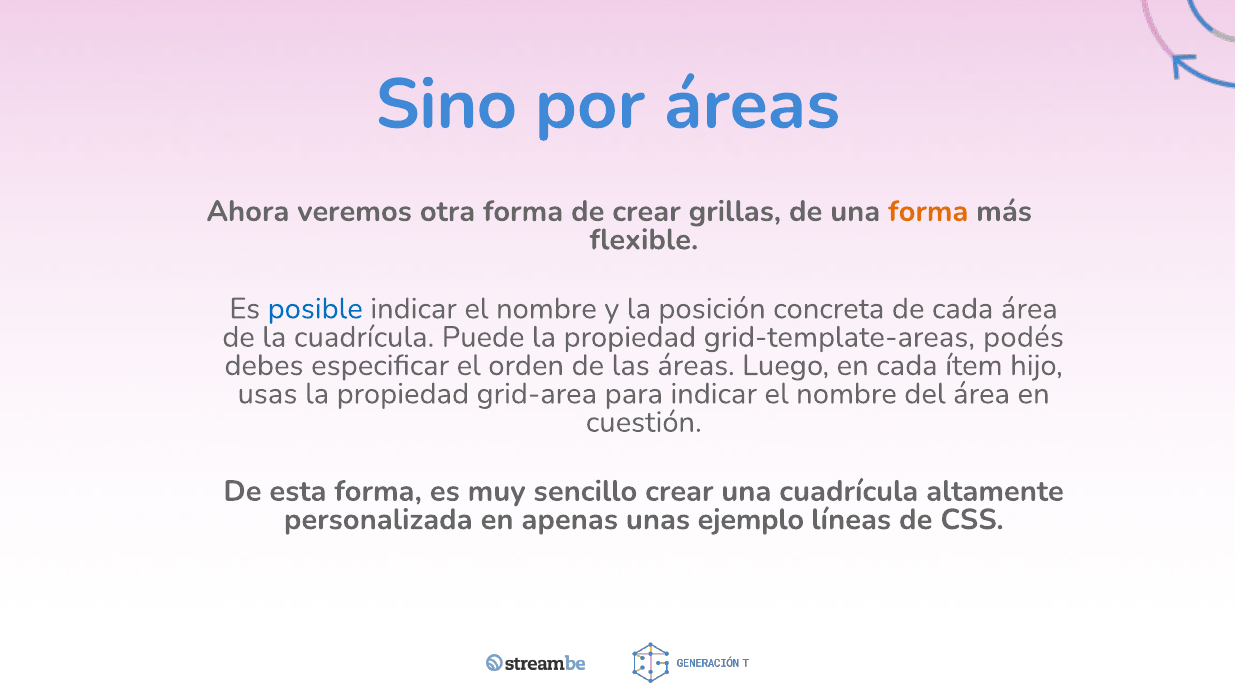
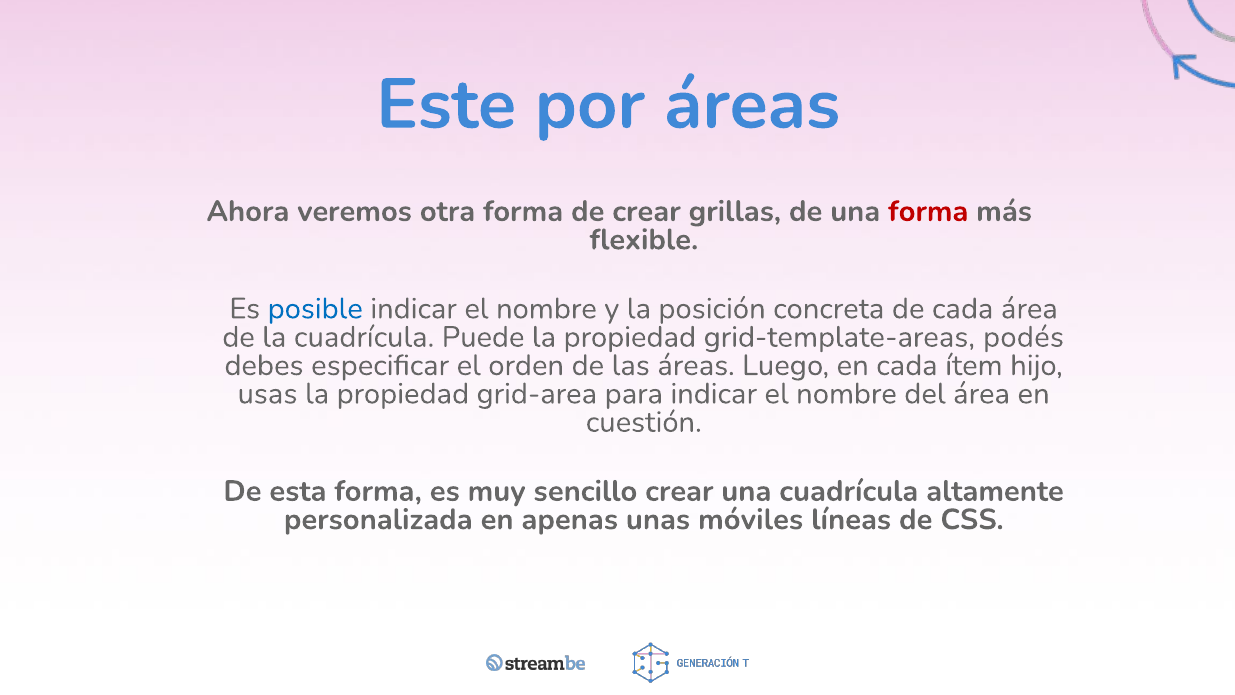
Sino: Sino -> Este
forma at (928, 211) colour: orange -> red
ejemplo: ejemplo -> móviles
